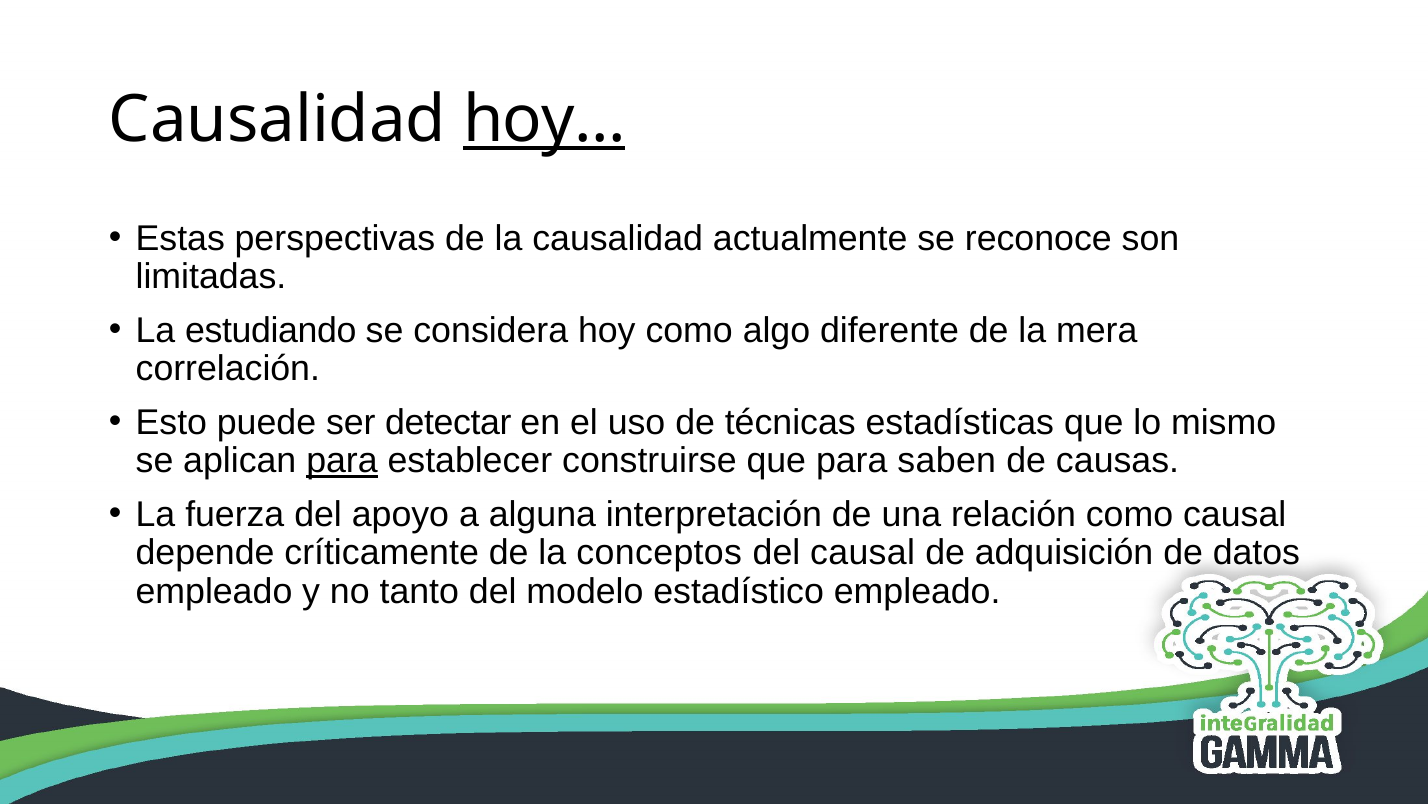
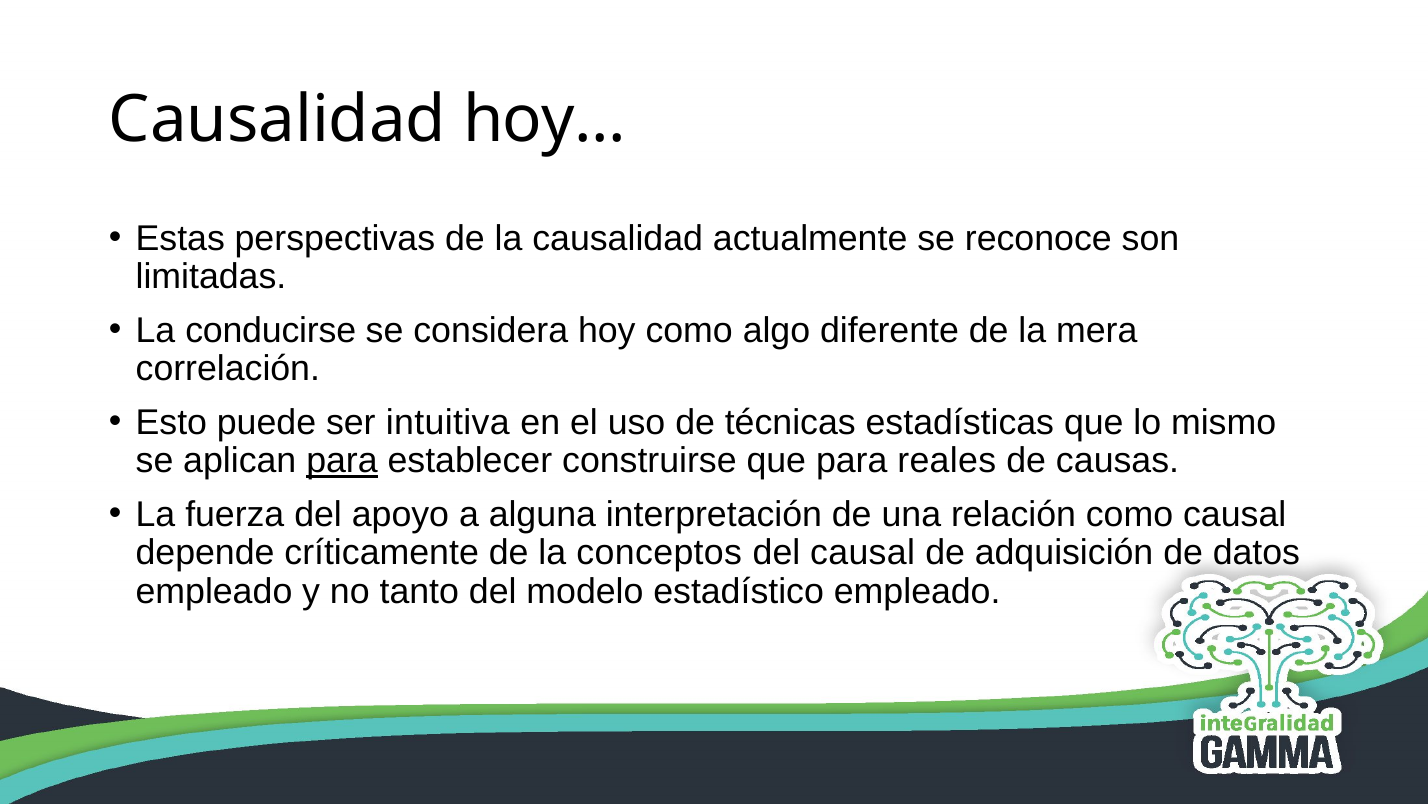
hoy at (545, 120) underline: present -> none
estudiando: estudiando -> conducirse
detectar: detectar -> intuitiva
saben: saben -> reales
